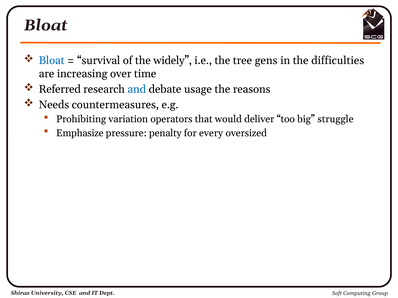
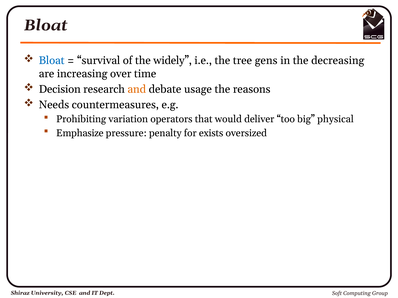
difficulties: difficulties -> decreasing
Referred: Referred -> Decision
and at (137, 89) colour: blue -> orange
struggle: struggle -> physical
every: every -> exists
